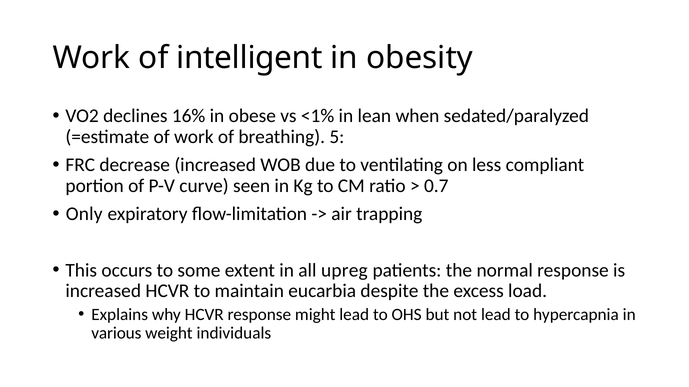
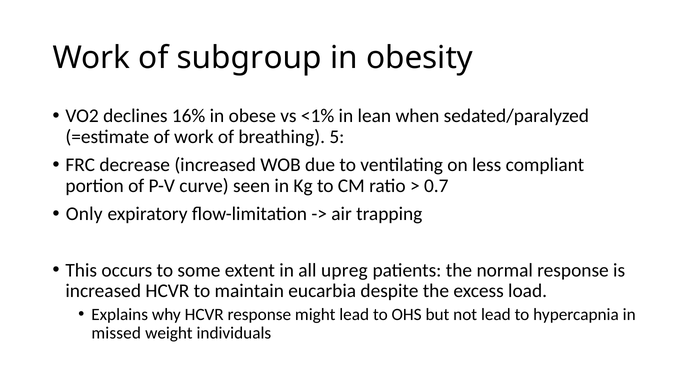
intelligent: intelligent -> subgroup
various: various -> missed
